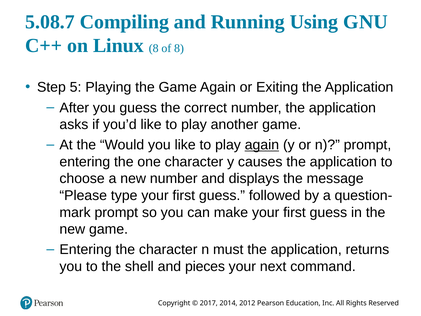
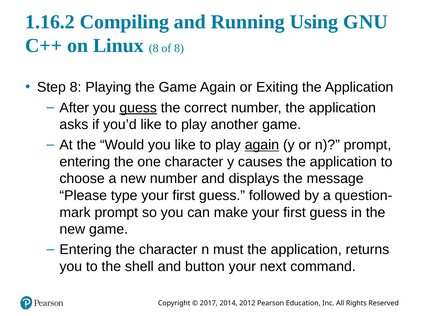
5.08.7: 5.08.7 -> 1.16.2
Step 5: 5 -> 8
guess at (138, 108) underline: none -> present
pieces: pieces -> button
